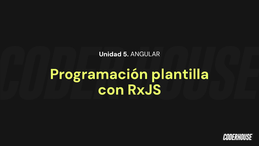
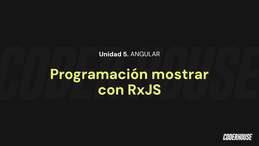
plantilla: plantilla -> mostrar
